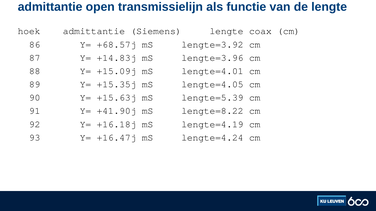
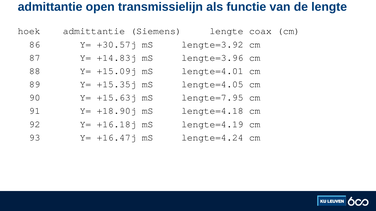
+68.57j: +68.57j -> +30.57j
lengte=5.39: lengte=5.39 -> lengte=7.95
+41.90j: +41.90j -> +18.90j
lengte=8.22: lengte=8.22 -> lengte=4.18
